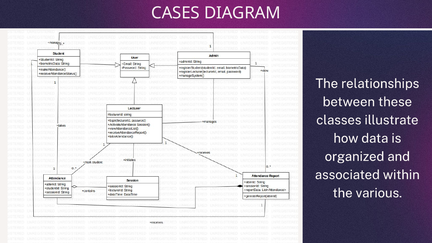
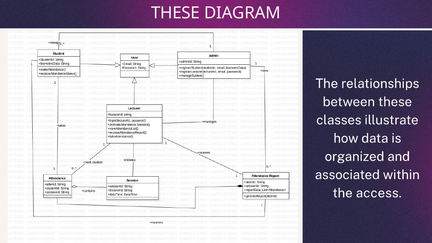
CASES at (176, 13): CASES -> THESE
various: various -> access
